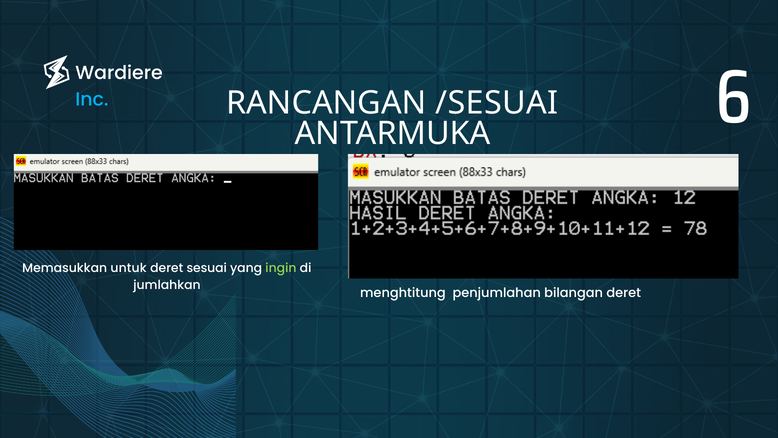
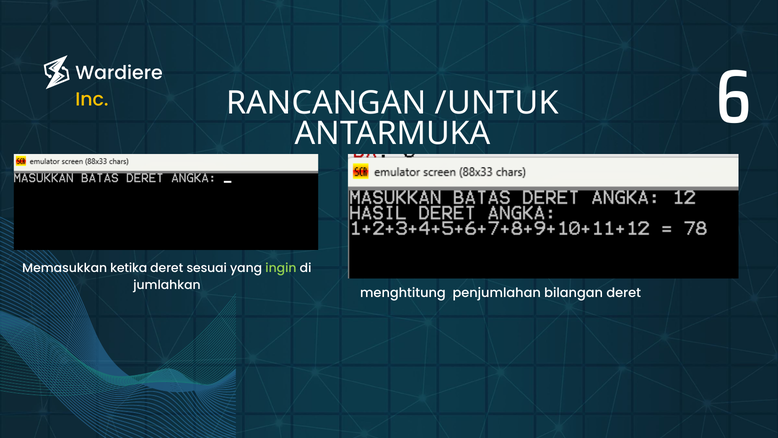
/SESUAI: /SESUAI -> /UNTUK
Inc colour: light blue -> yellow
untuk: untuk -> ketika
